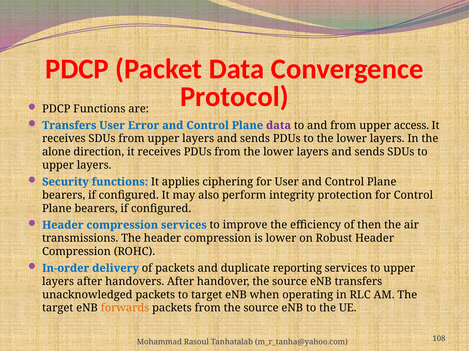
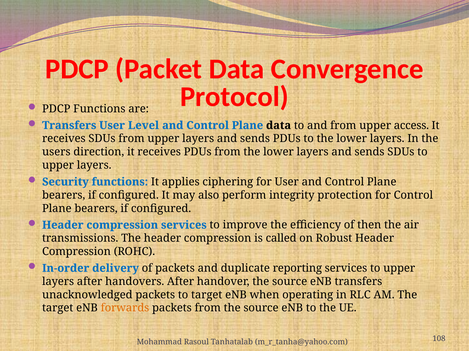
Error: Error -> Level
data at (279, 126) colour: purple -> black
alone: alone -> users
is lower: lower -> called
